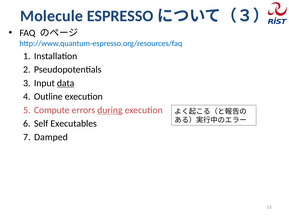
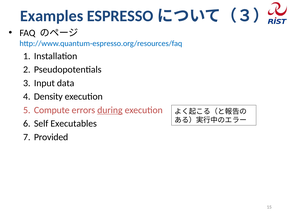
Molecule: Molecule -> Examples
data underline: present -> none
Outline: Outline -> Density
Damped: Damped -> Provided
